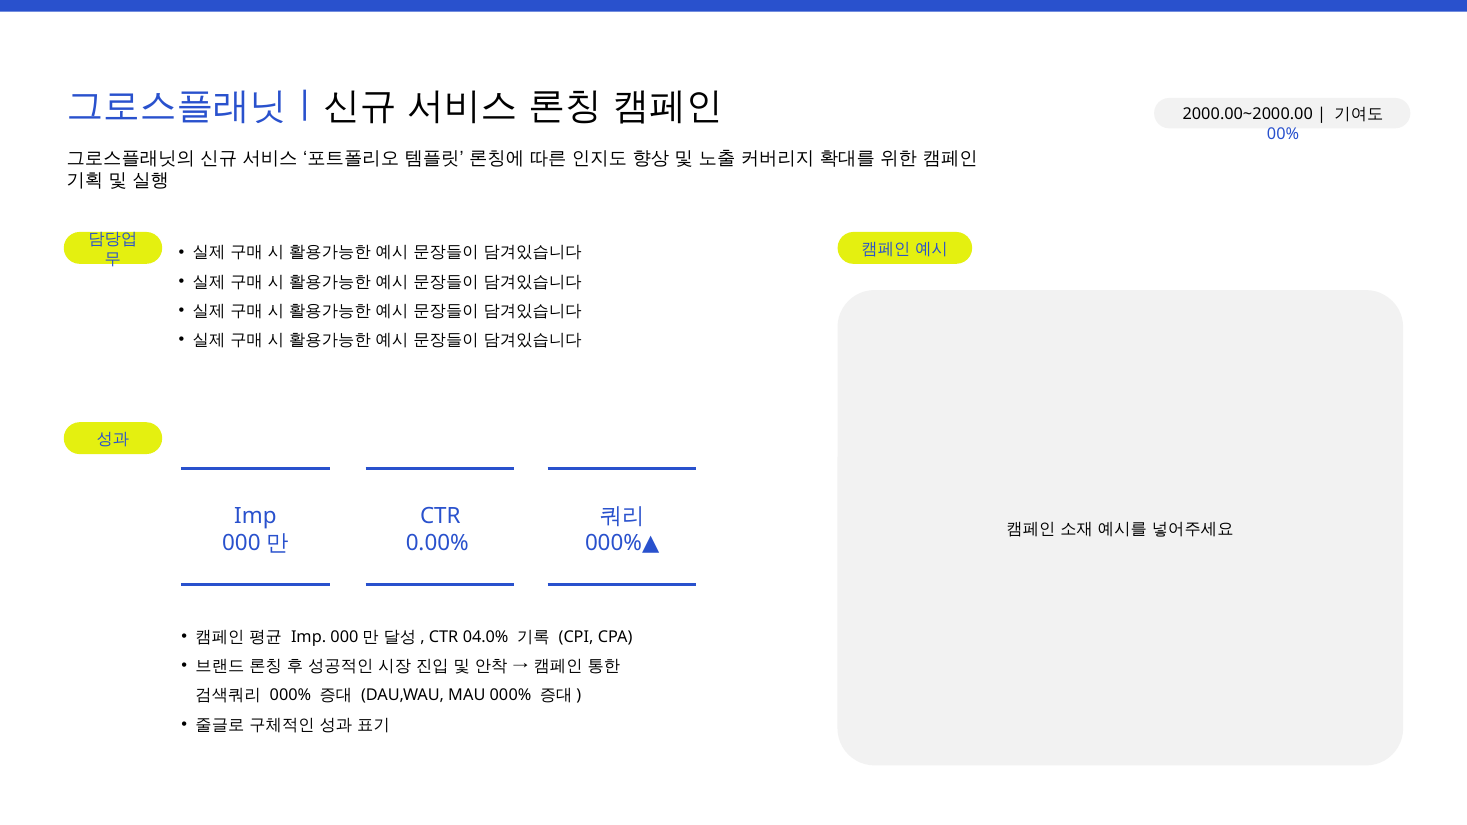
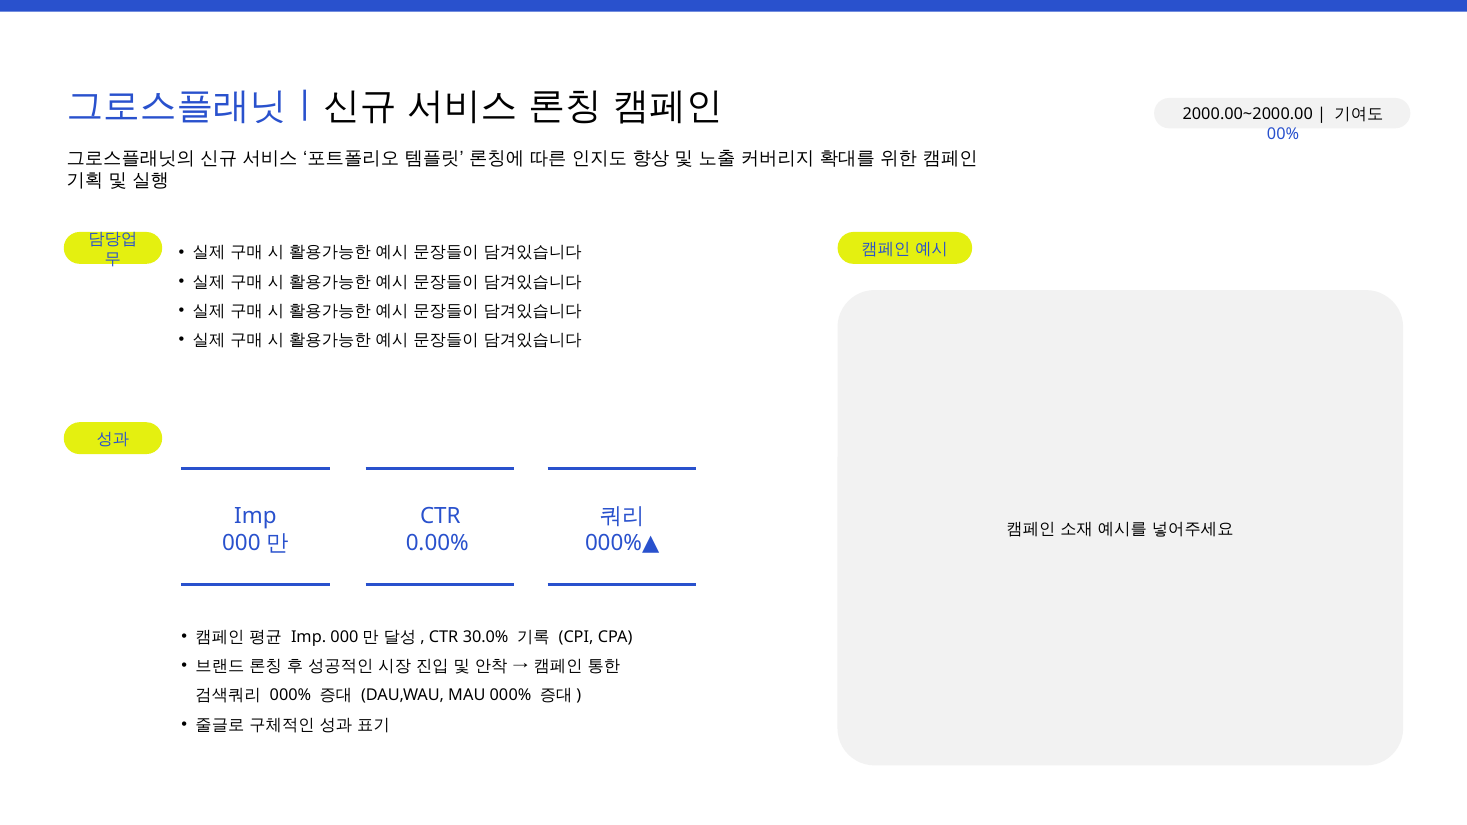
04.0%: 04.0% -> 30.0%
